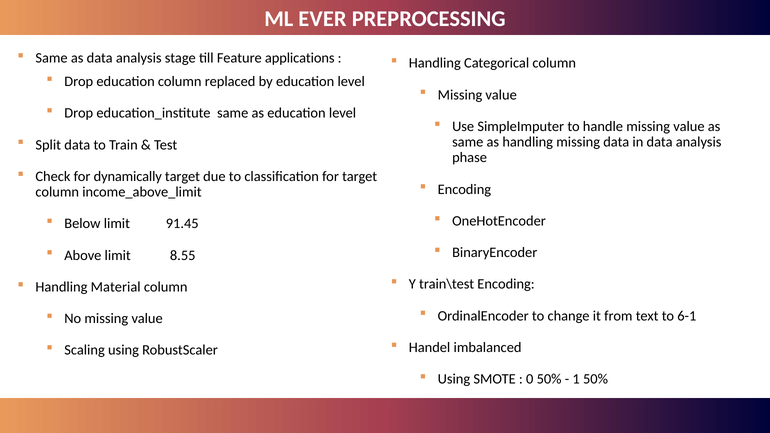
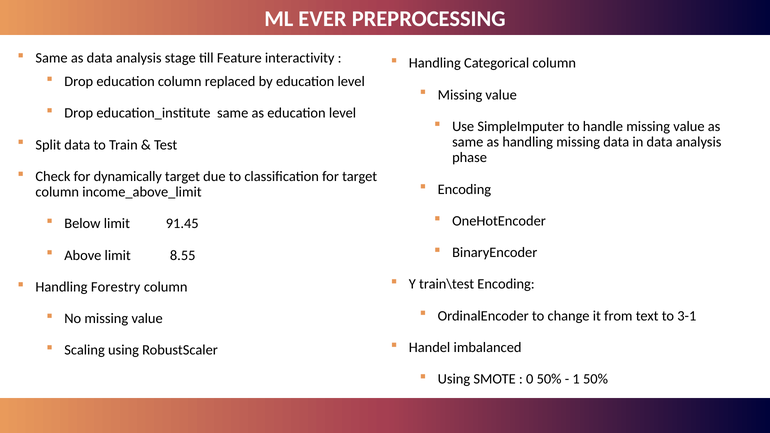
applications: applications -> interactivity
Material: Material -> Forestry
6-1: 6-1 -> 3-1
